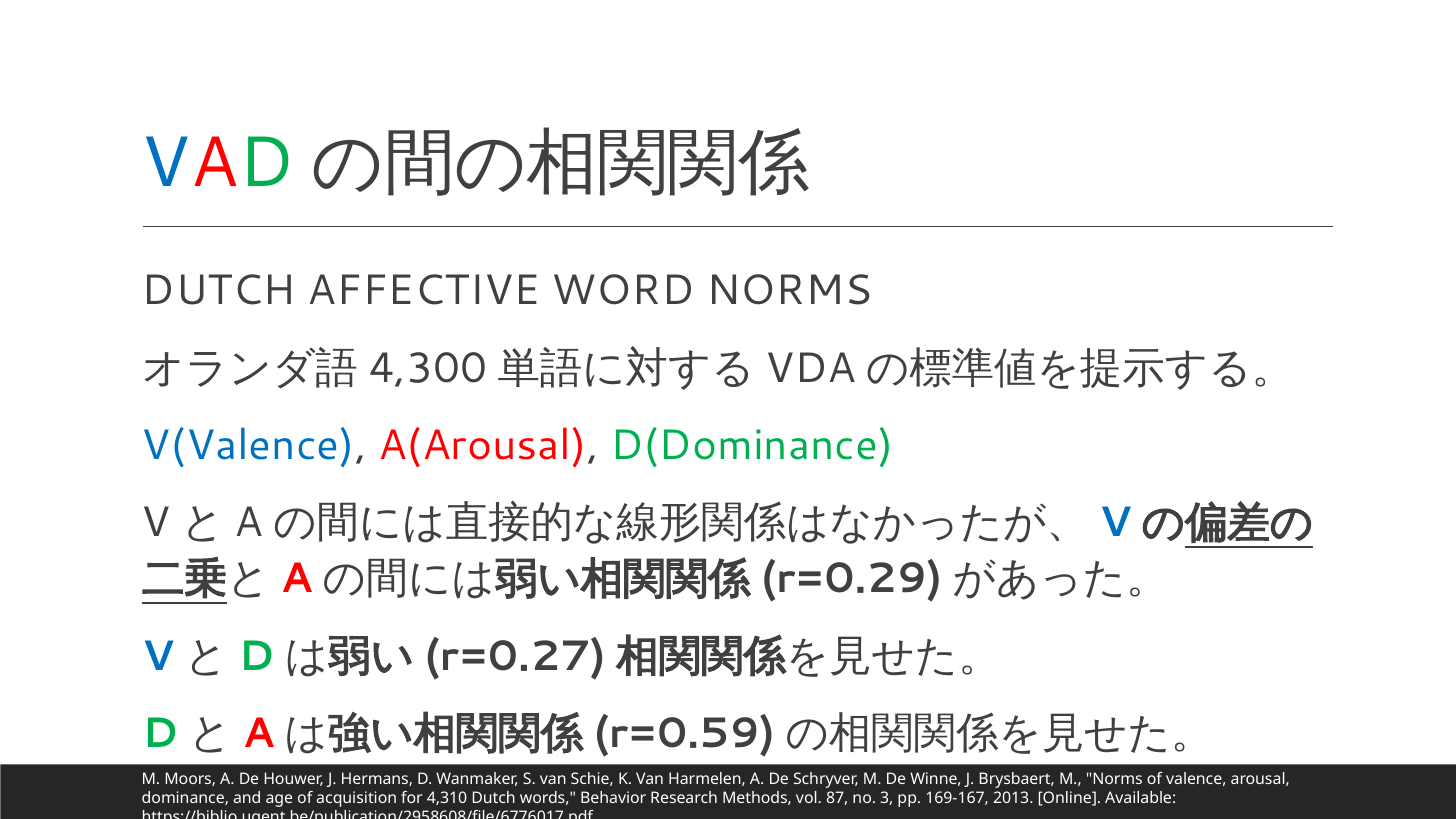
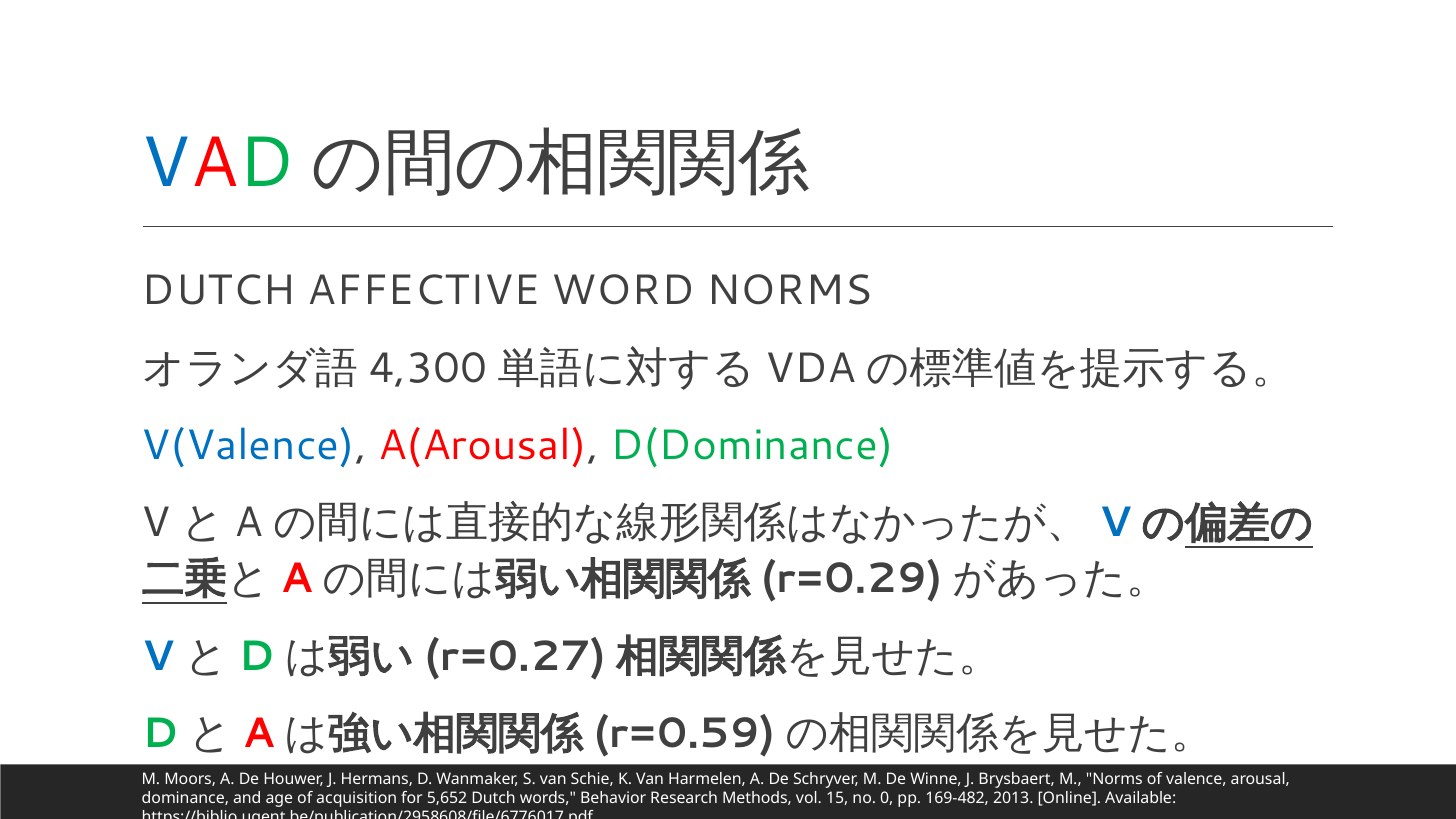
4,310: 4,310 -> 5,652
87: 87 -> 15
3: 3 -> 0
169-167: 169-167 -> 169-482
